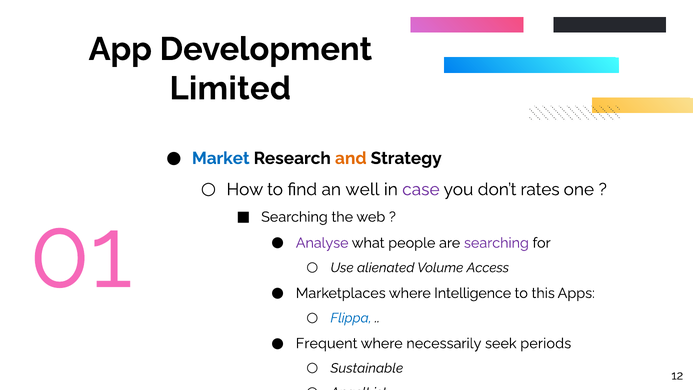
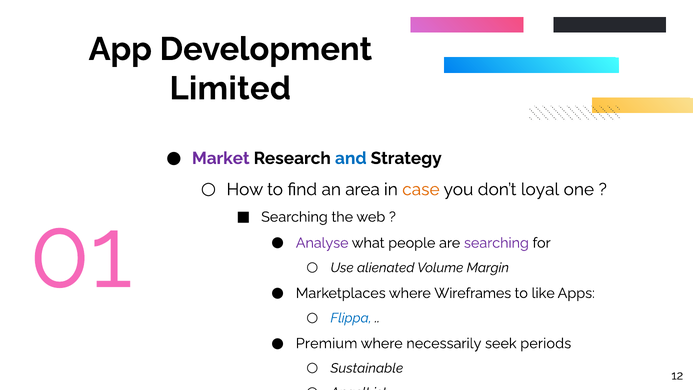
Market colour: blue -> purple
and colour: orange -> blue
well: well -> area
case colour: purple -> orange
rates: rates -> loyal
Access: Access -> Margin
Intelligence: Intelligence -> Wireframes
this: this -> like
Frequent: Frequent -> Premium
